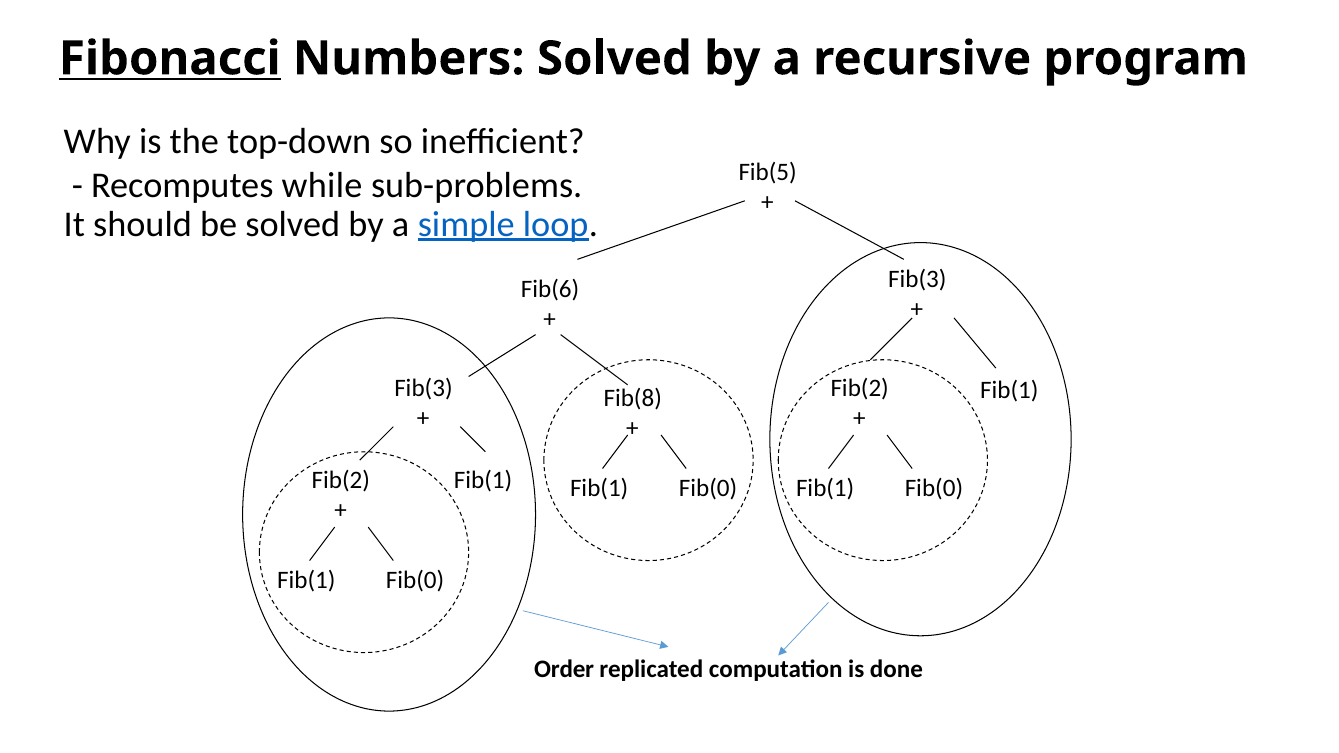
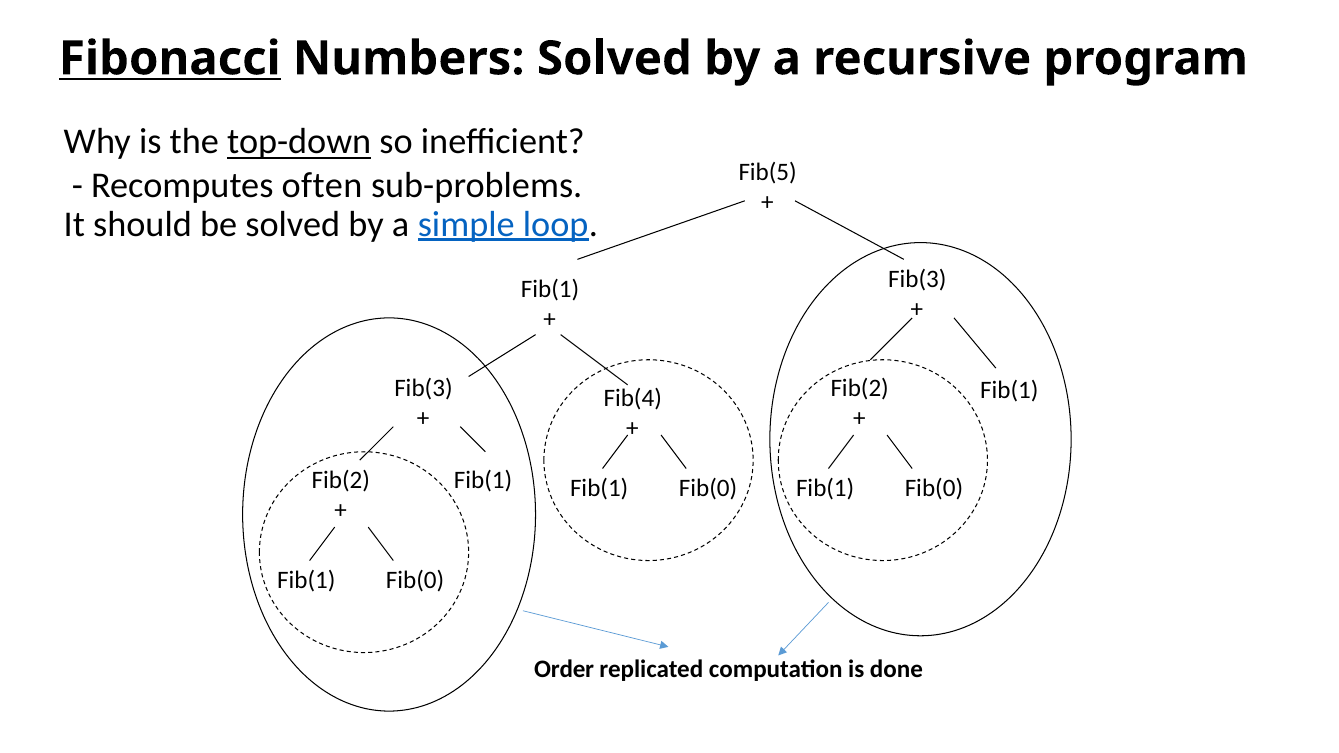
top-down underline: none -> present
while: while -> often
Fib(6 at (550, 290): Fib(6 -> Fib(1
Fib(8: Fib(8 -> Fib(4
